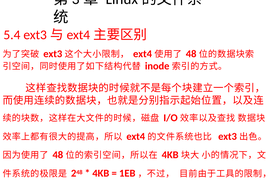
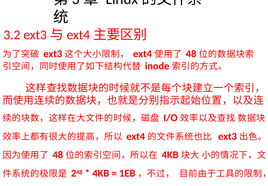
5.4: 5.4 -> 3.2
